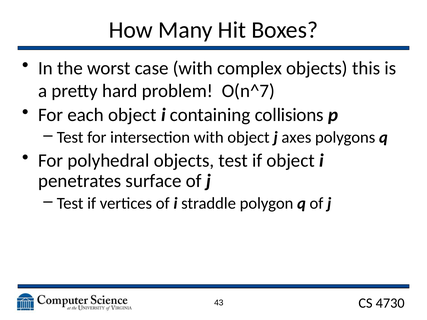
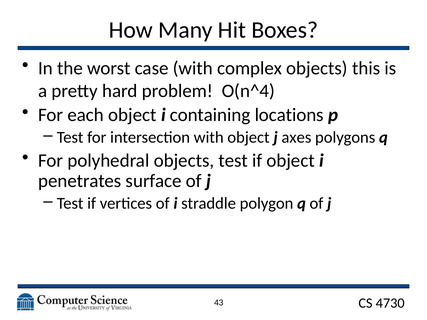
O(n^7: O(n^7 -> O(n^4
collisions: collisions -> locations
